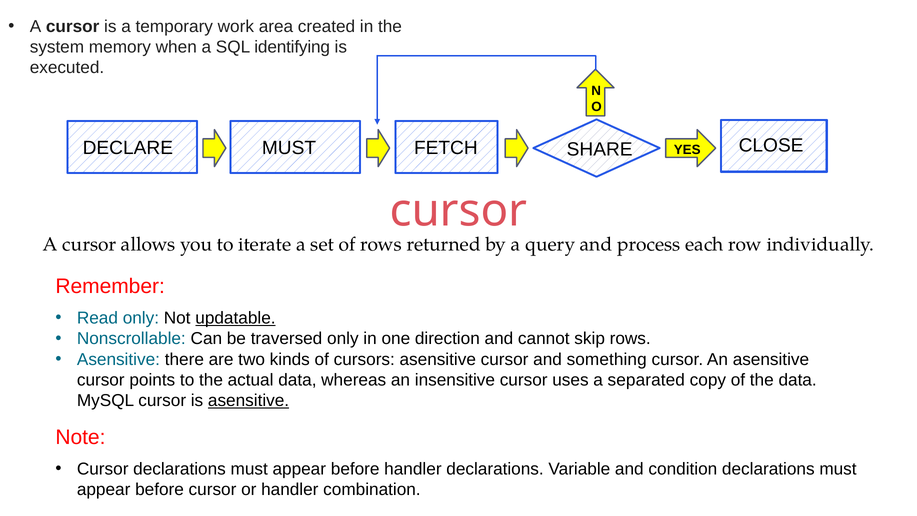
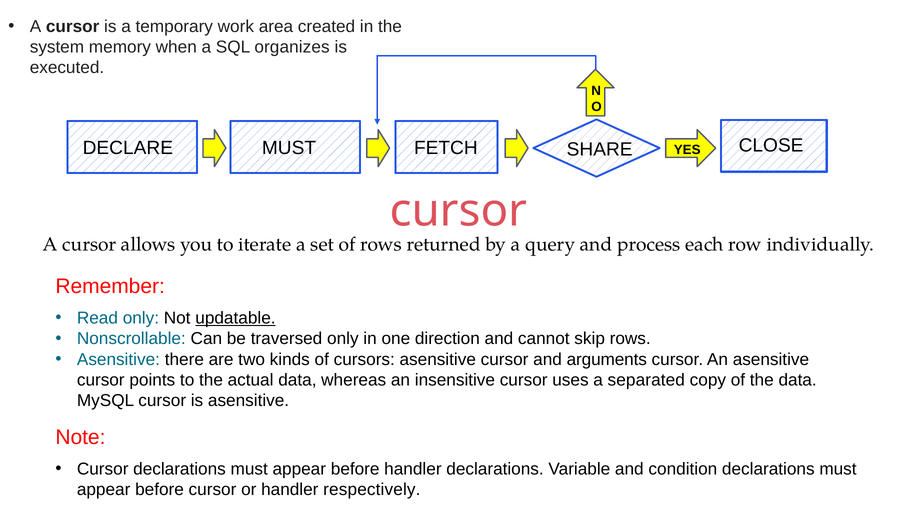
identifying: identifying -> organizes
something: something -> arguments
asensitive at (249, 401) underline: present -> none
combination: combination -> respectively
